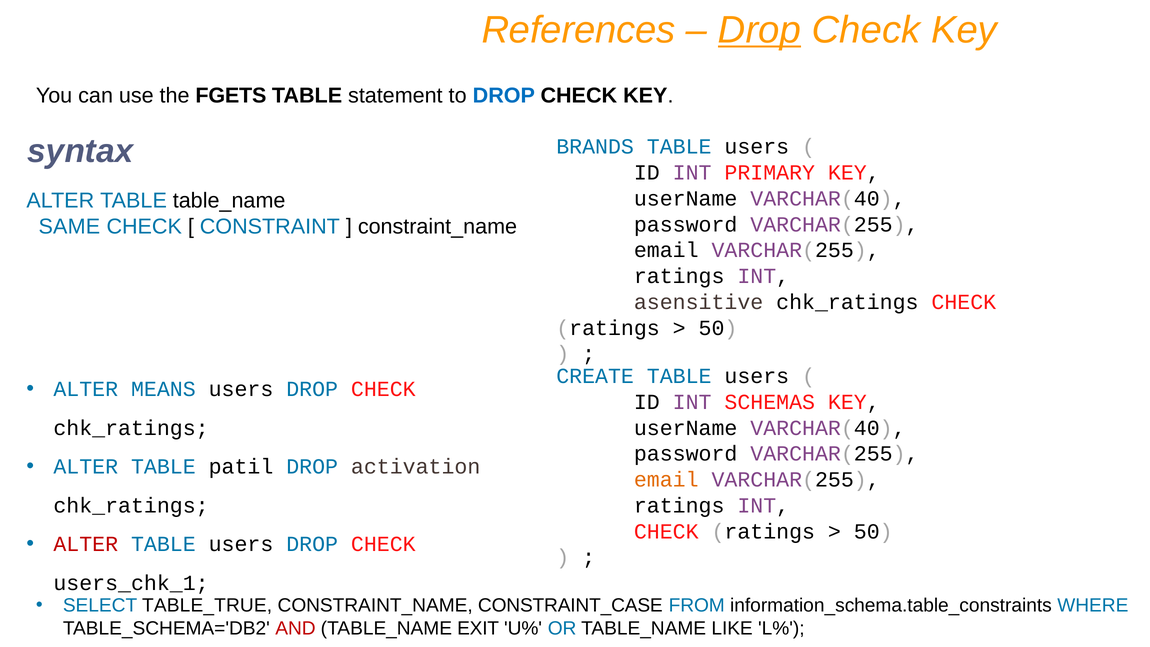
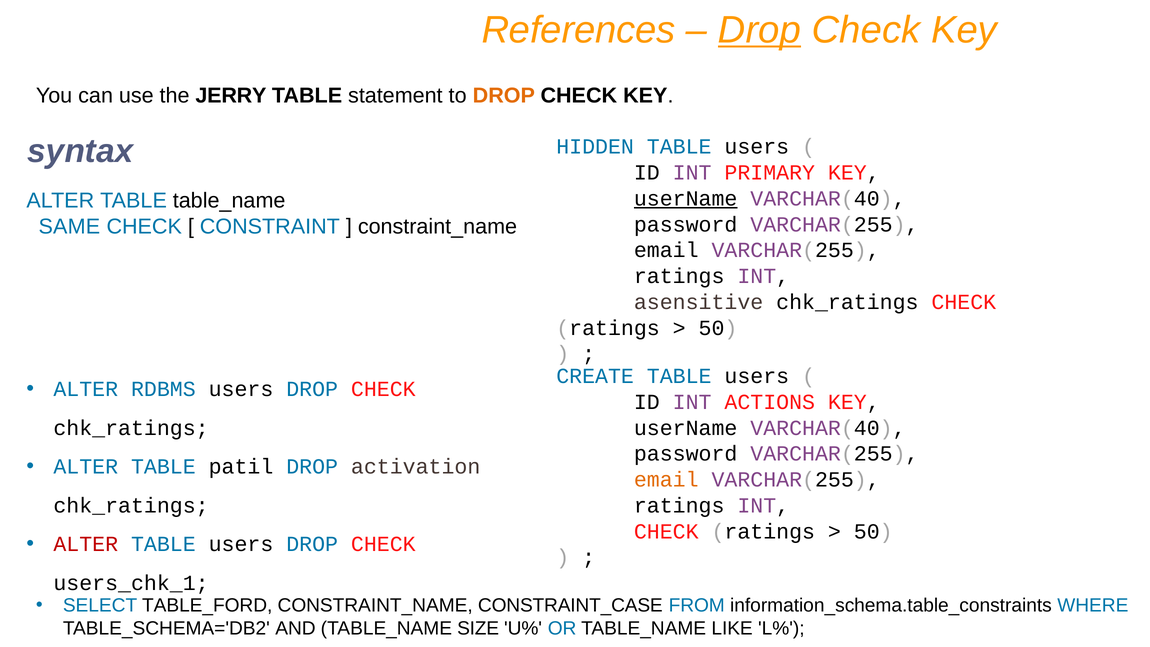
FGETS: FGETS -> JERRY
DROP at (504, 96) colour: blue -> orange
BRANDS: BRANDS -> HIDDEN
userName at (686, 199) underline: none -> present
MEANS: MEANS -> RDBMS
SCHEMAS: SCHEMAS -> ACTIONS
TABLE_TRUE: TABLE_TRUE -> TABLE_FORD
AND colour: red -> black
EXIT: EXIT -> SIZE
